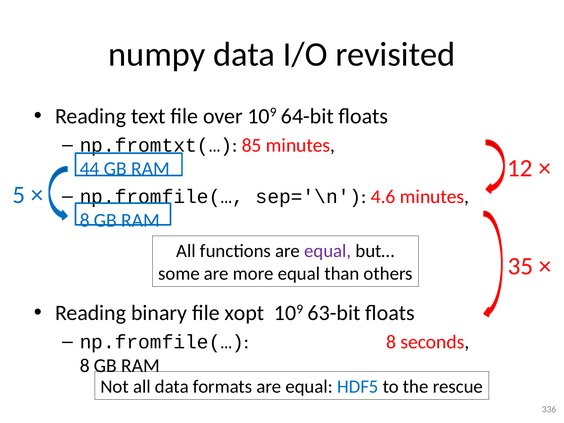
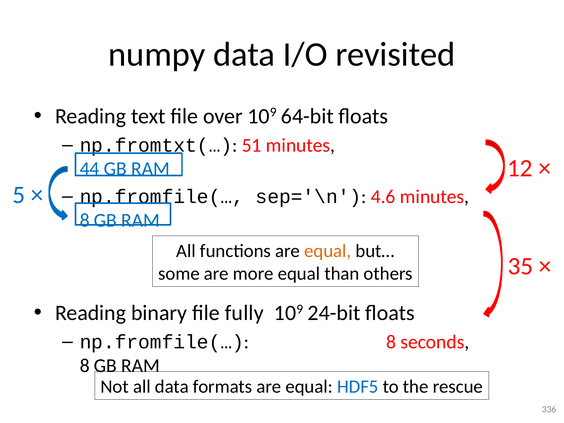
85: 85 -> 51
equal at (328, 251) colour: purple -> orange
xopt: xopt -> fully
63-bit: 63-bit -> 24-bit
